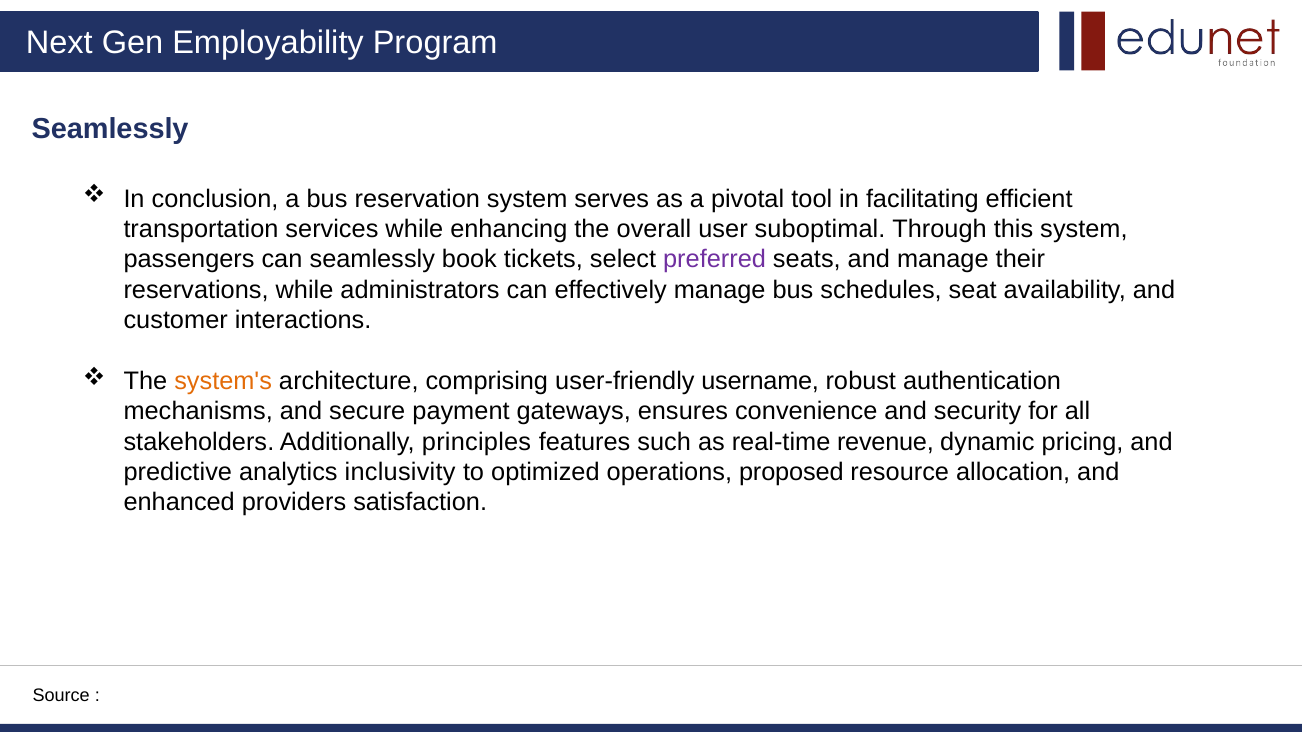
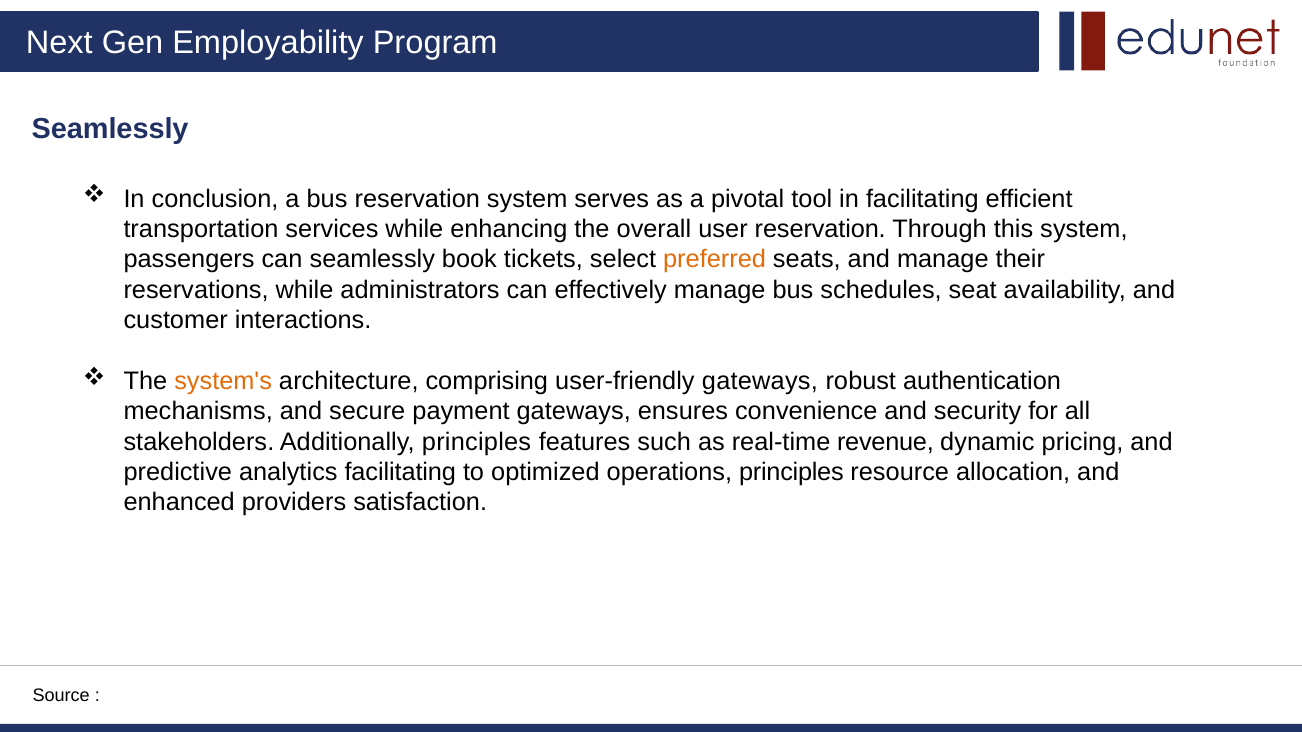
user suboptimal: suboptimal -> reservation
preferred colour: purple -> orange
user-friendly username: username -> gateways
analytics inclusivity: inclusivity -> facilitating
operations proposed: proposed -> principles
